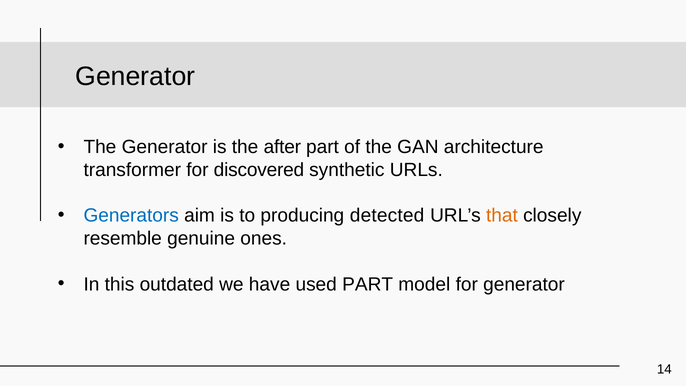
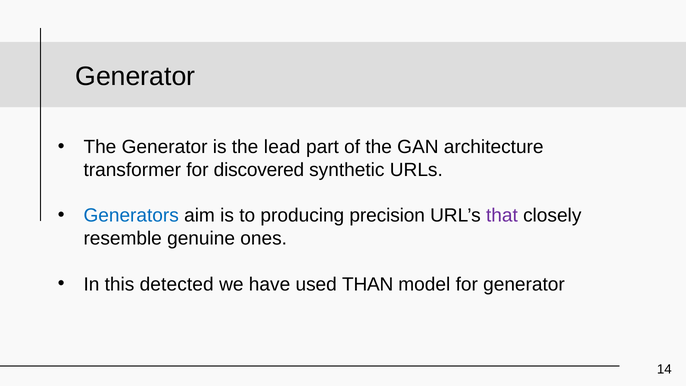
after: after -> lead
detected: detected -> precision
that colour: orange -> purple
outdated: outdated -> detected
used PART: PART -> THAN
